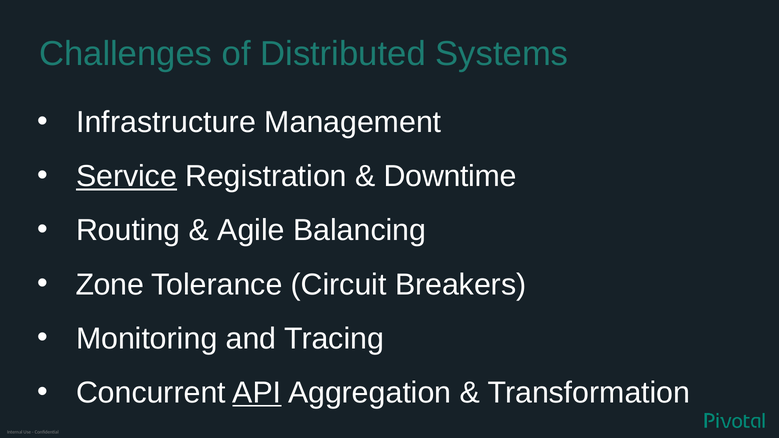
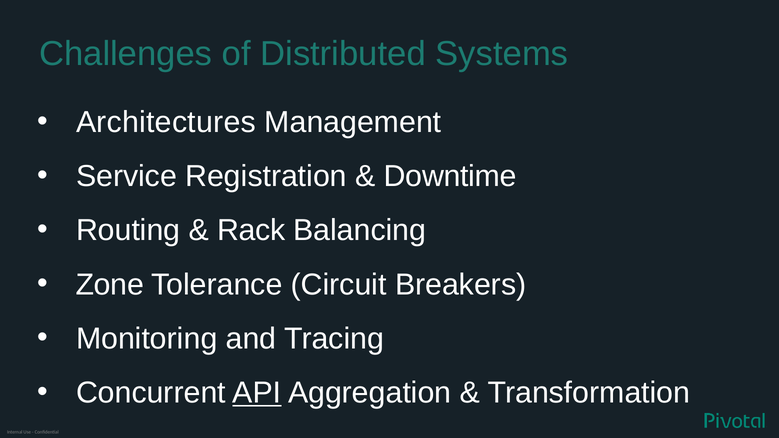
Infrastructure: Infrastructure -> Architectures
Service underline: present -> none
Agile: Agile -> Rack
